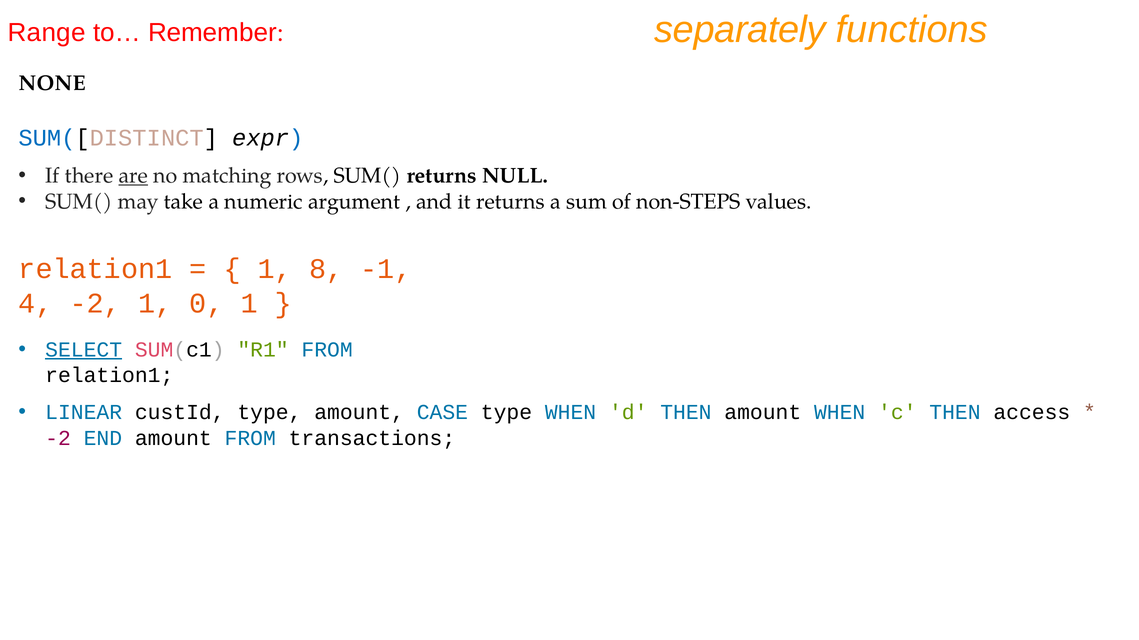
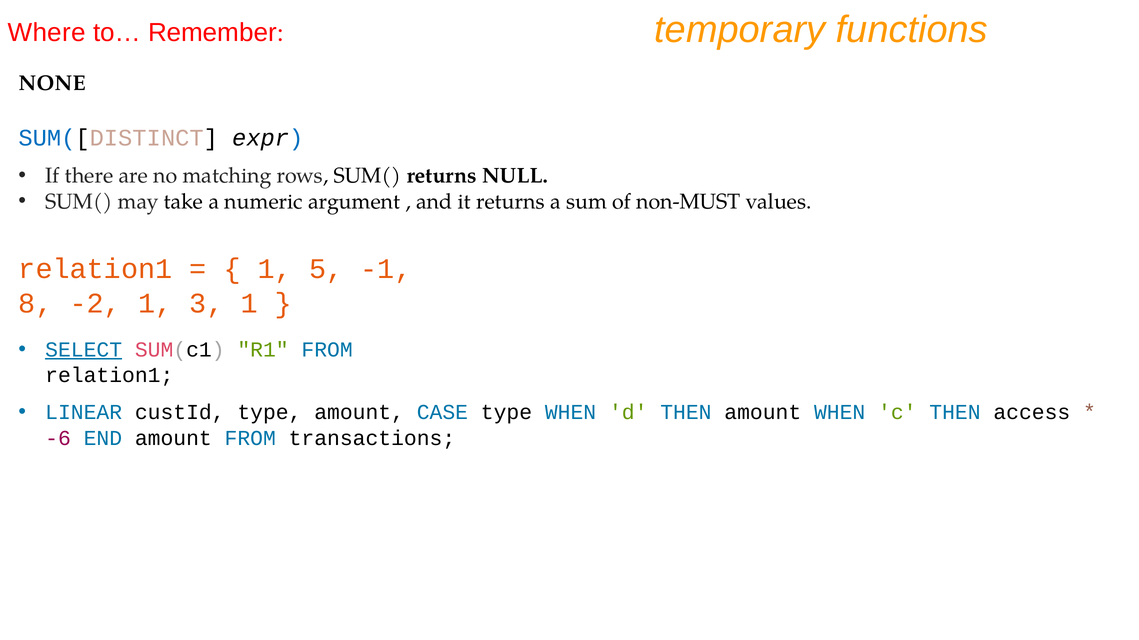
Range: Range -> Where
separately: separately -> temporary
are underline: present -> none
non-STEPS: non-STEPS -> non-MUST
8: 8 -> 5
4: 4 -> 8
0: 0 -> 3
-2 at (58, 438): -2 -> -6
